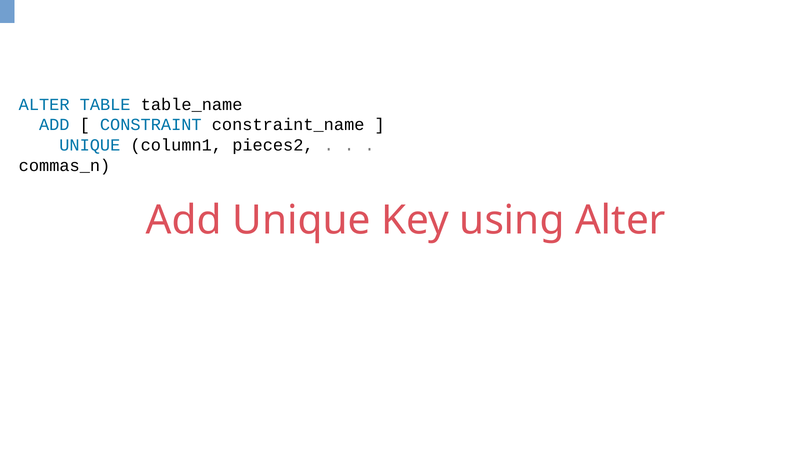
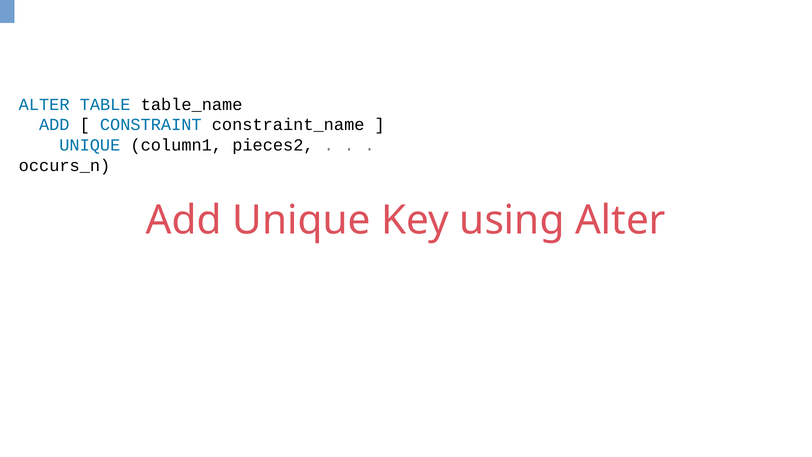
commas_n: commas_n -> occurs_n
